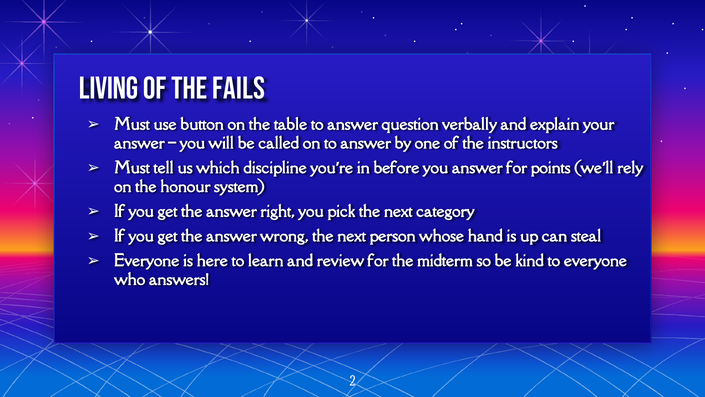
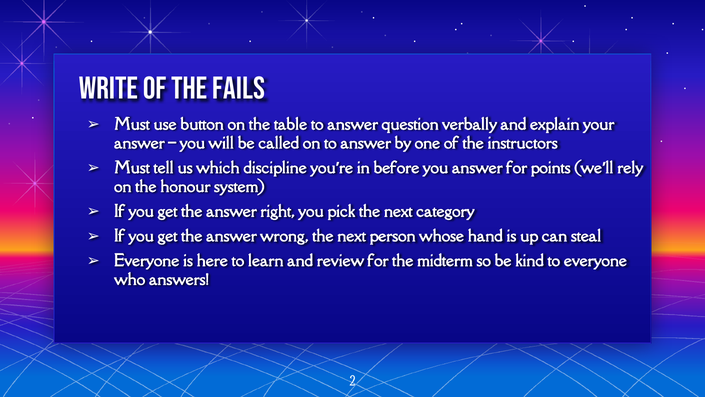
Living: Living -> Write
